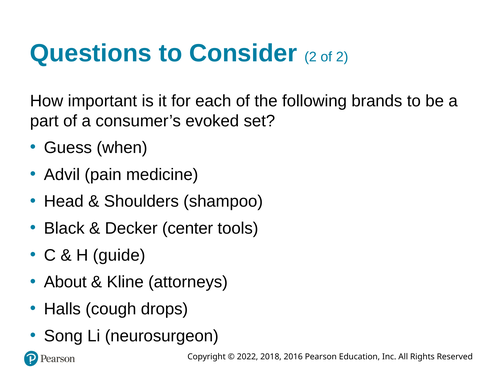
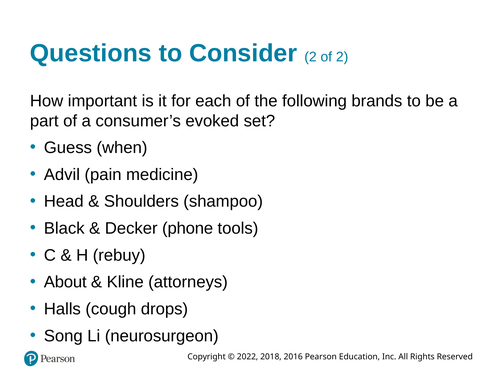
center: center -> phone
guide: guide -> rebuy
